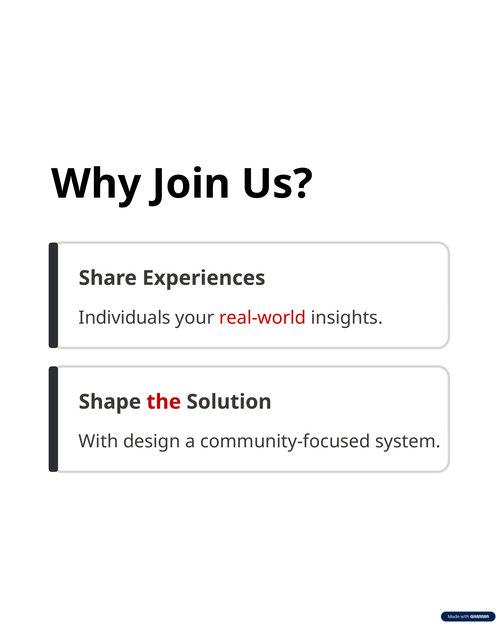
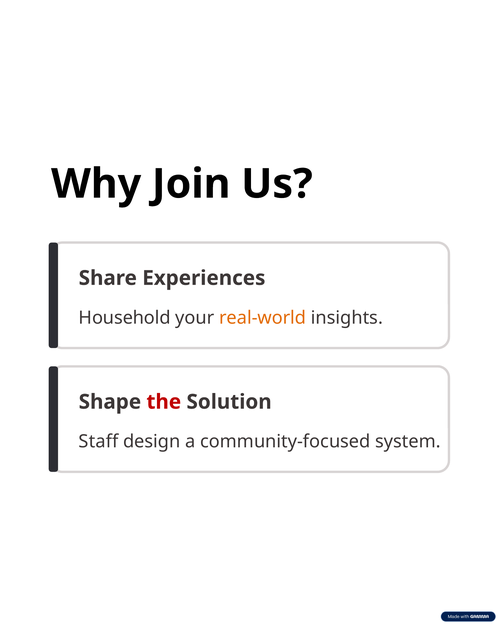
Individuals: Individuals -> Household
real-world colour: red -> orange
With: With -> Staff
